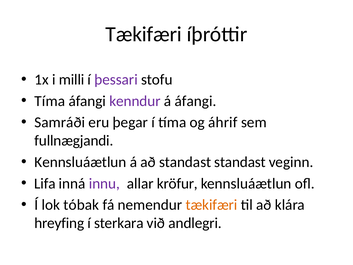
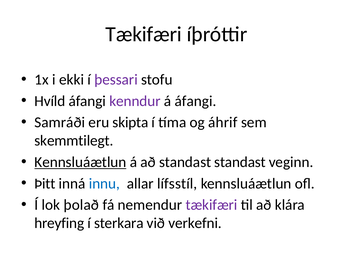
milli: milli -> ekki
Tíma at (50, 101): Tíma -> Hvíld
þegar: þegar -> skipta
fullnægjandi: fullnægjandi -> skemmtilegt
Kennsluáætlun at (80, 162) underline: none -> present
Lifa: Lifa -> Þitt
innu colour: purple -> blue
kröfur: kröfur -> lífsstíl
tóbak: tóbak -> þolað
tækifæri at (211, 205) colour: orange -> purple
andlegri: andlegri -> verkefni
